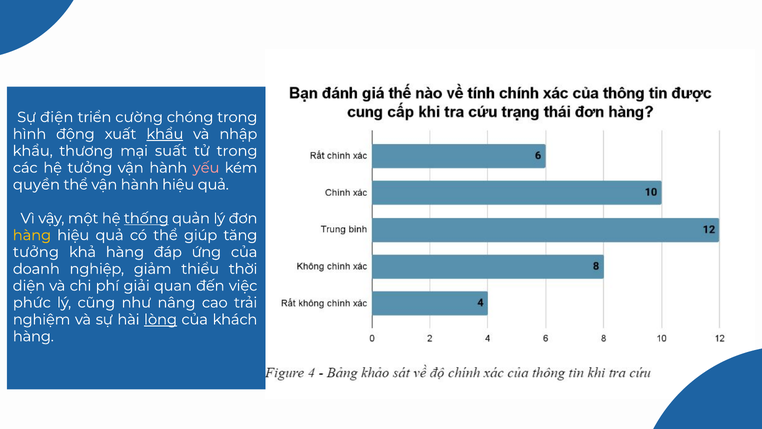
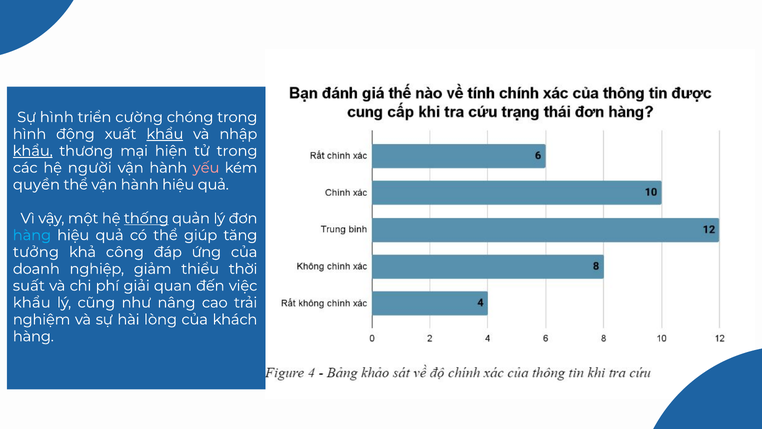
Sự điện: điện -> hình
khẩu at (33, 151) underline: none -> present
suất: suất -> hiện
hệ tưởng: tưởng -> người
hàng at (32, 235) colour: yellow -> light blue
khả hàng: hàng -> công
diện: diện -> suất
phức at (32, 302): phức -> khẩu
lòng underline: present -> none
